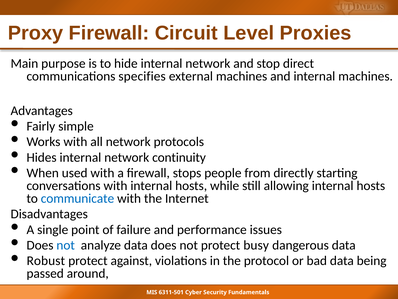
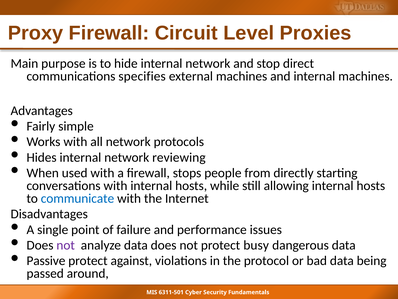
continuity: continuity -> reviewing
not at (66, 245) colour: blue -> purple
Robust: Robust -> Passive
